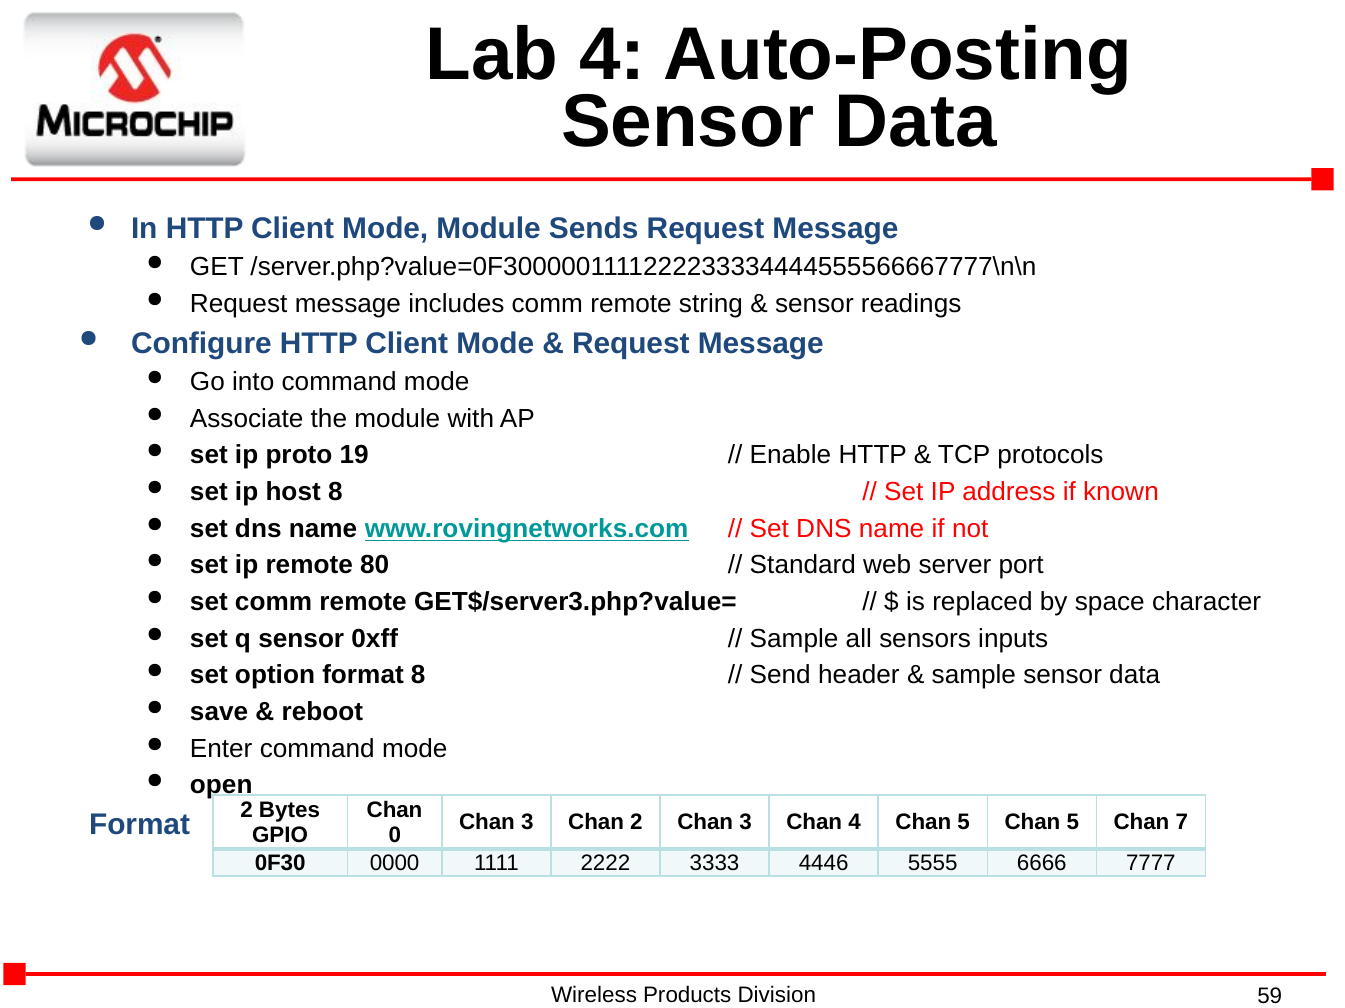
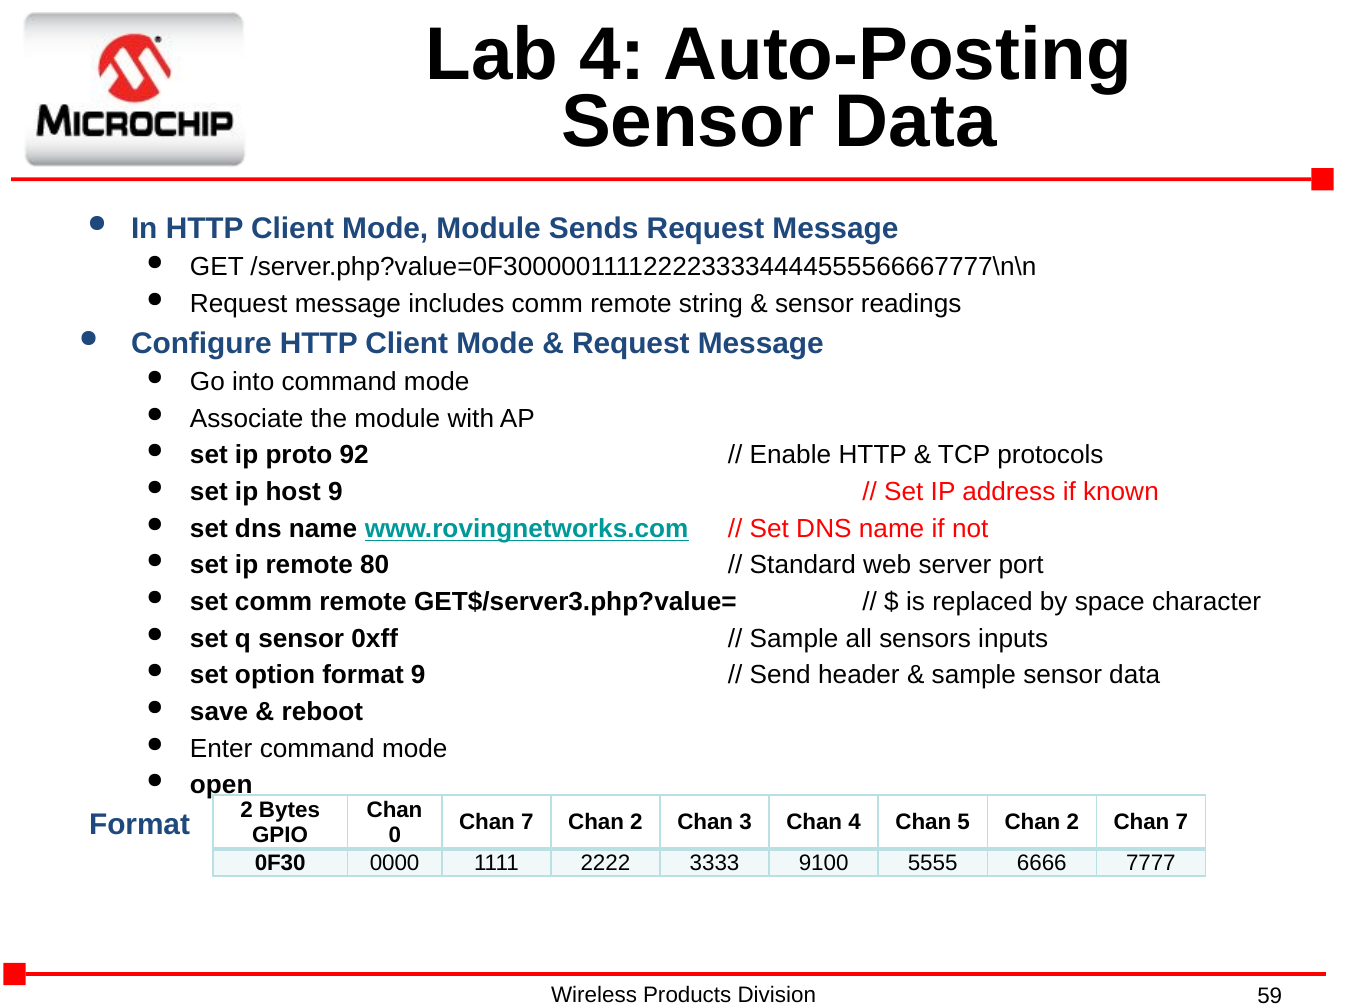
19: 19 -> 92
host 8: 8 -> 9
format 8: 8 -> 9
3 at (527, 823): 3 -> 7
5 Chan 5: 5 -> 2
4446: 4446 -> 9100
